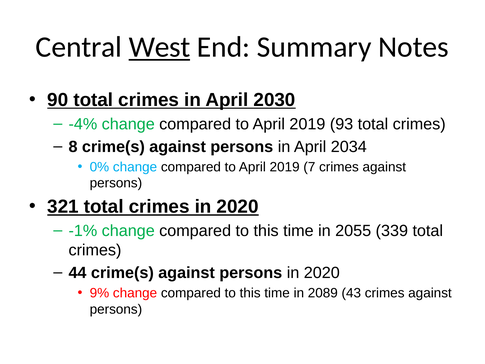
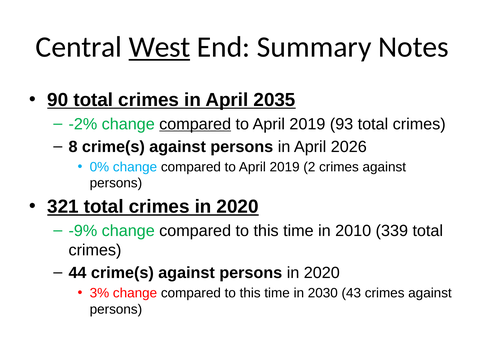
2030: 2030 -> 2035
-4%: -4% -> -2%
compared at (195, 124) underline: none -> present
2034: 2034 -> 2026
7: 7 -> 2
-1%: -1% -> -9%
2055: 2055 -> 2010
9%: 9% -> 3%
2089: 2089 -> 2030
